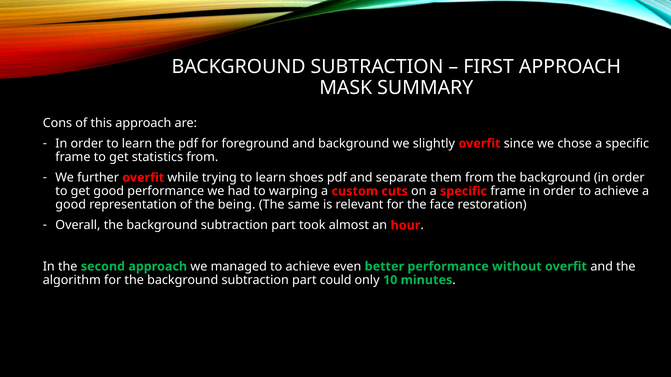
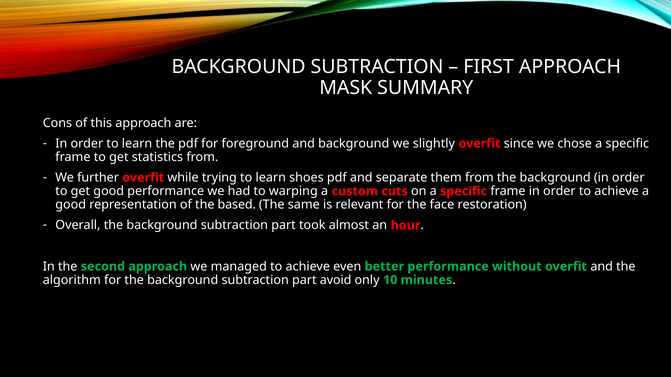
being: being -> based
could: could -> avoid
